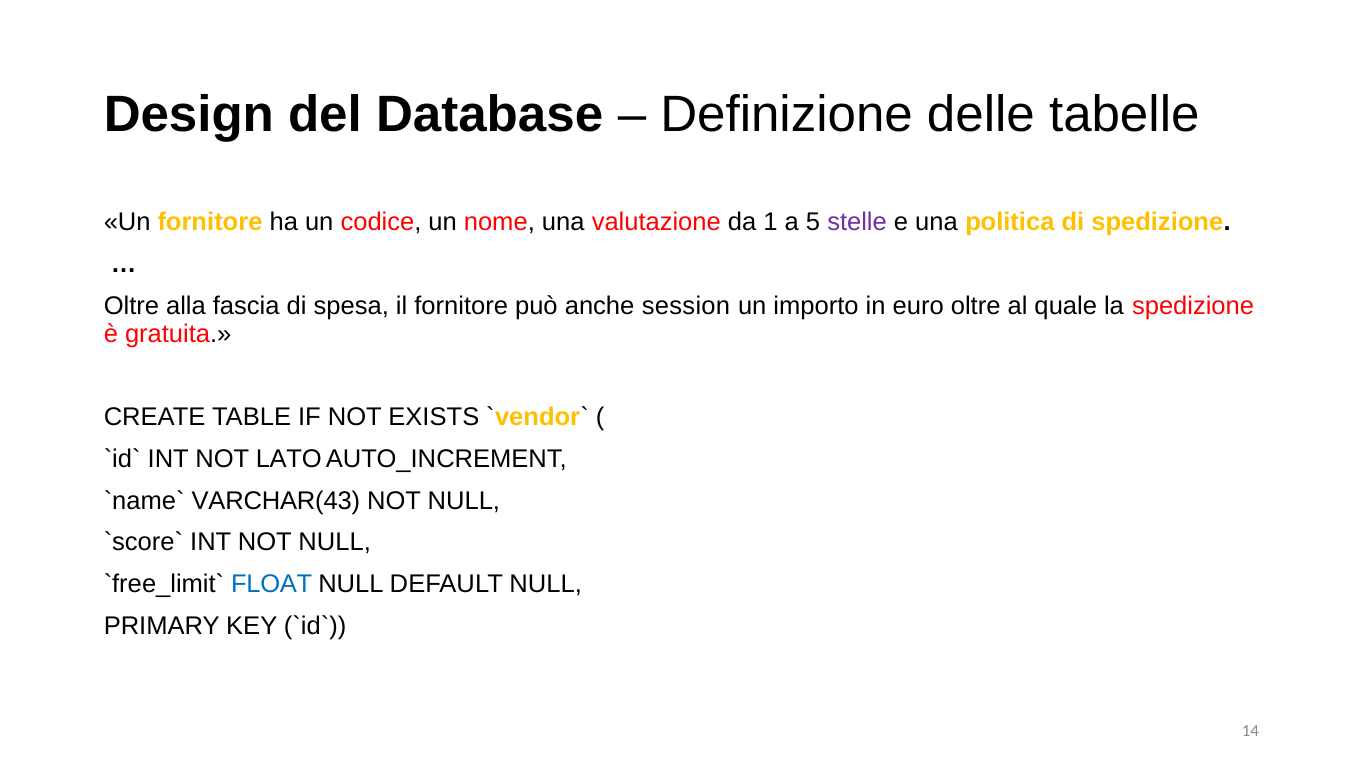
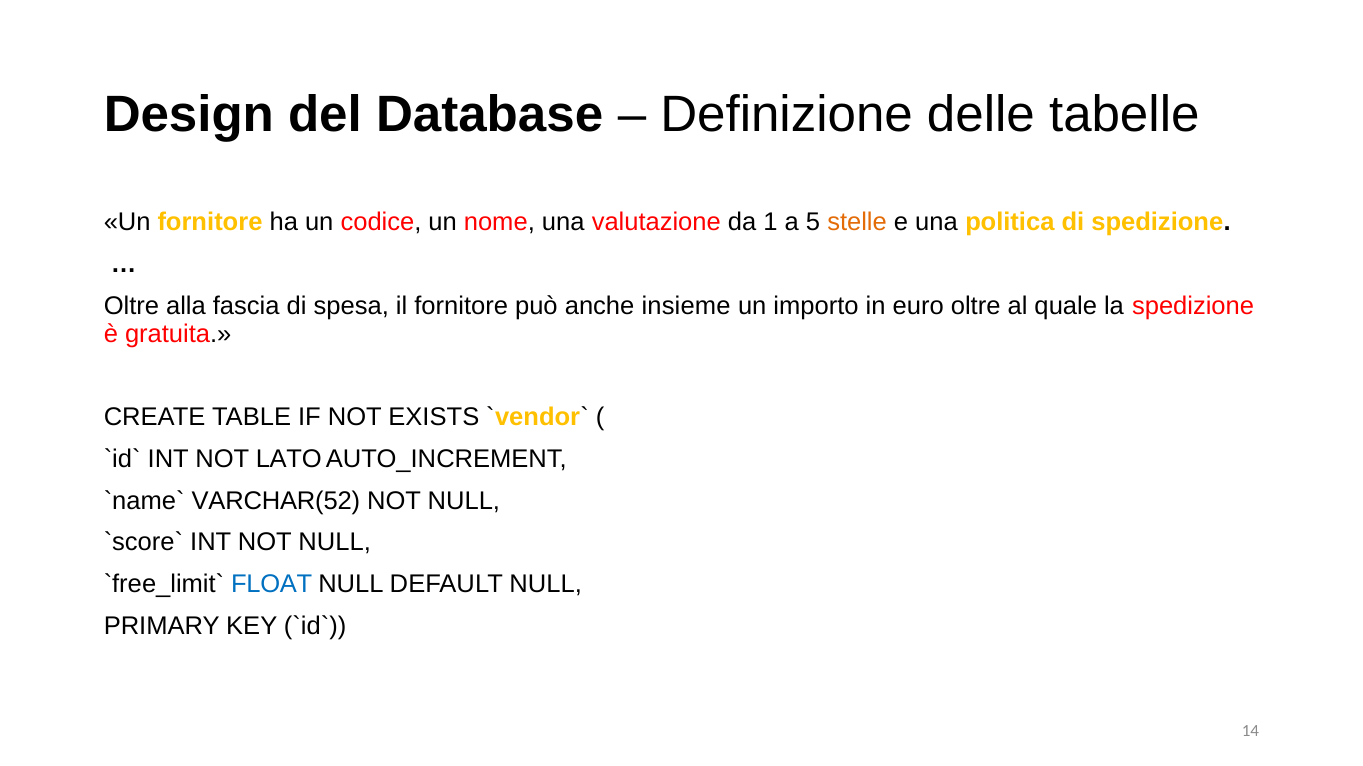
stelle colour: purple -> orange
session: session -> insieme
VARCHAR(43: VARCHAR(43 -> VARCHAR(52
